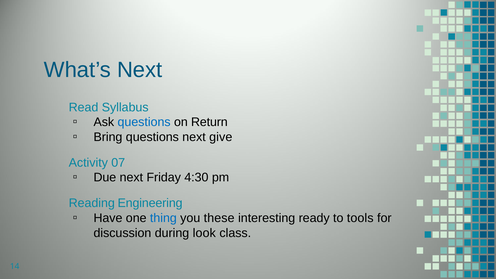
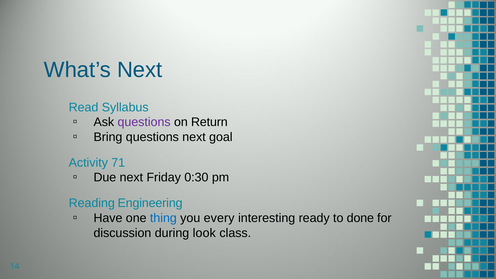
questions at (144, 122) colour: blue -> purple
give: give -> goal
07: 07 -> 71
4:30: 4:30 -> 0:30
these: these -> every
tools: tools -> done
